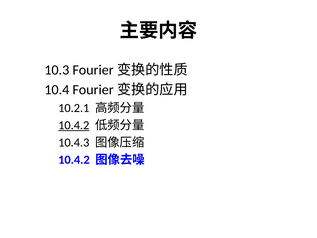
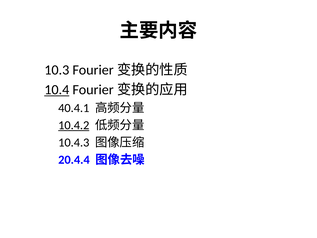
10.4 underline: none -> present
10.2.1: 10.2.1 -> 40.4.1
10.4.2 at (74, 160): 10.4.2 -> 20.4.4
